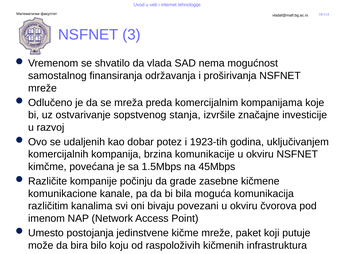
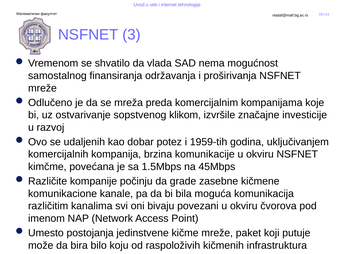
stanja: stanja -> klikom
1923-tih: 1923-tih -> 1959-tih
